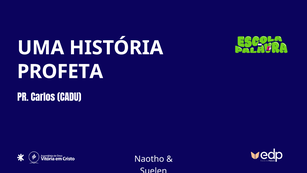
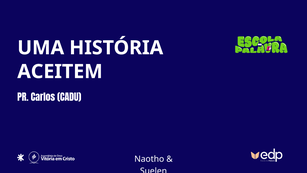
PROFETA: PROFETA -> ACEITEM
